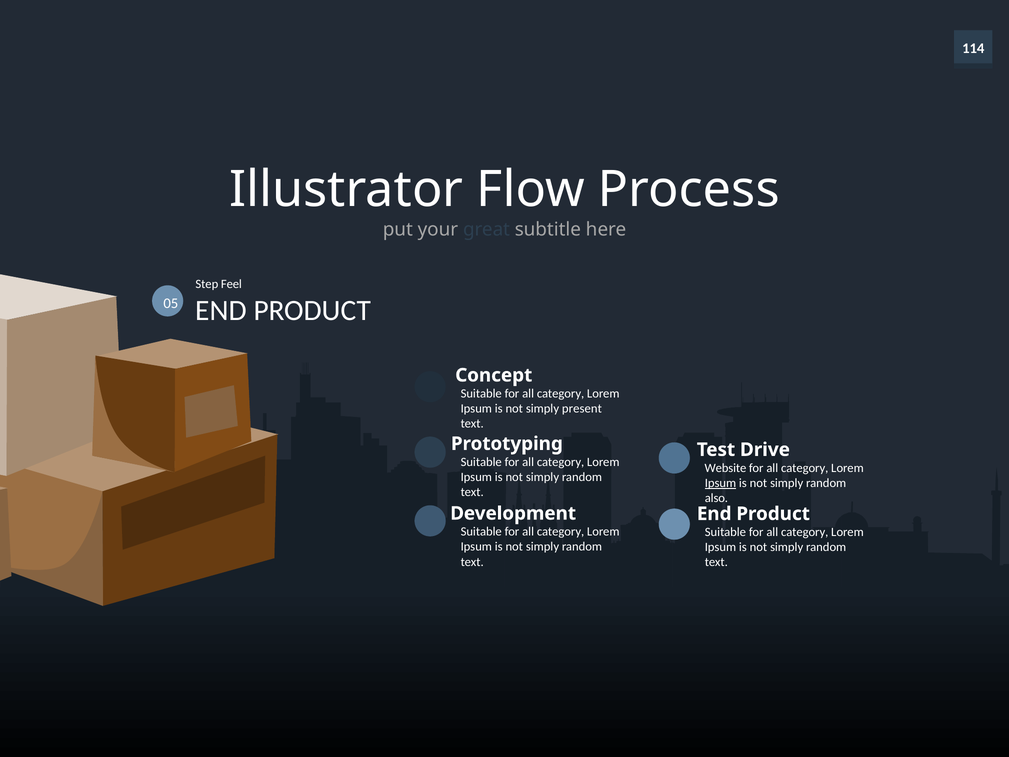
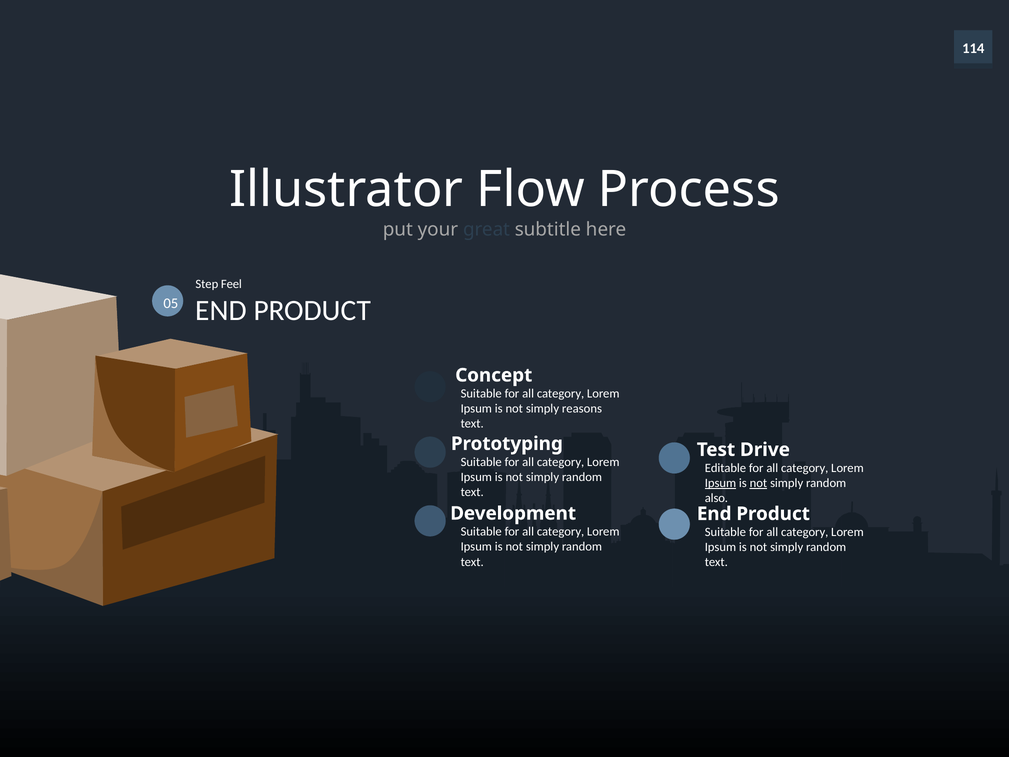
present: present -> reasons
Website: Website -> Editable
not at (758, 483) underline: none -> present
